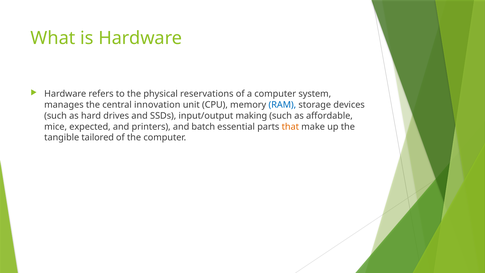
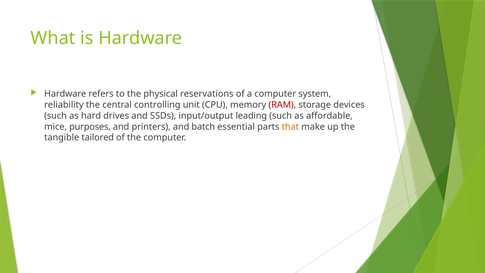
manages: manages -> reliability
innovation: innovation -> controlling
RAM colour: blue -> red
making: making -> leading
expected: expected -> purposes
